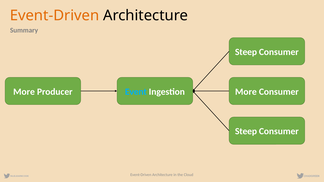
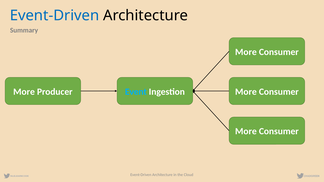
Event-Driven at (55, 15) colour: orange -> blue
Steep at (246, 52): Steep -> More
Steep at (246, 132): Steep -> More
